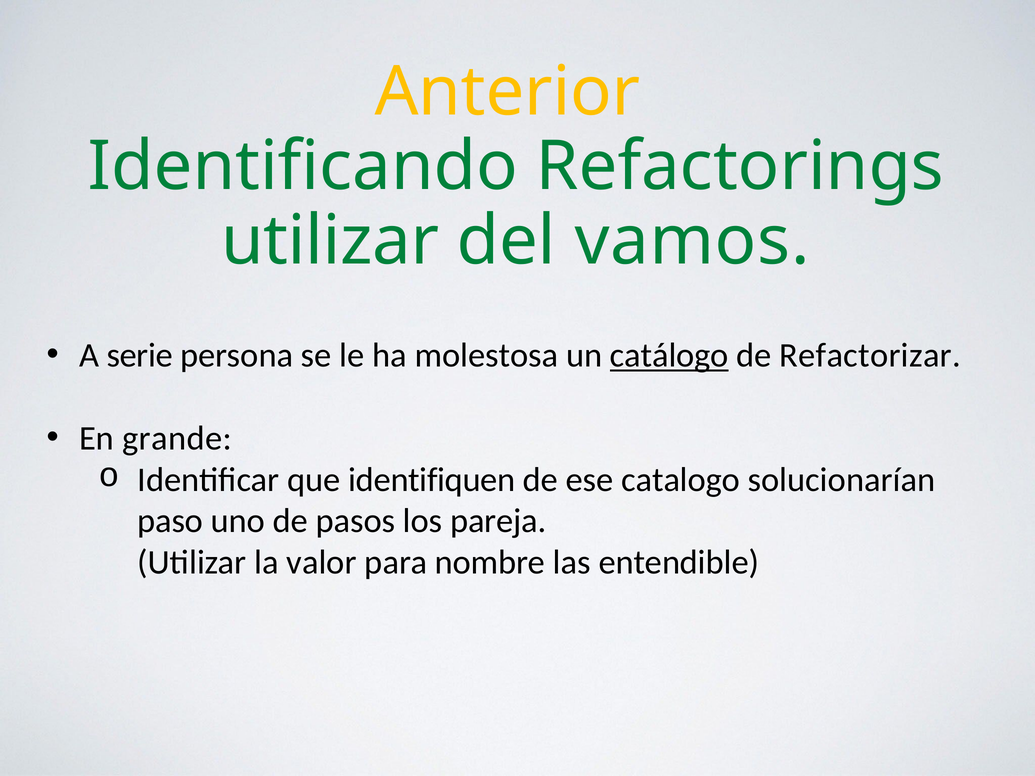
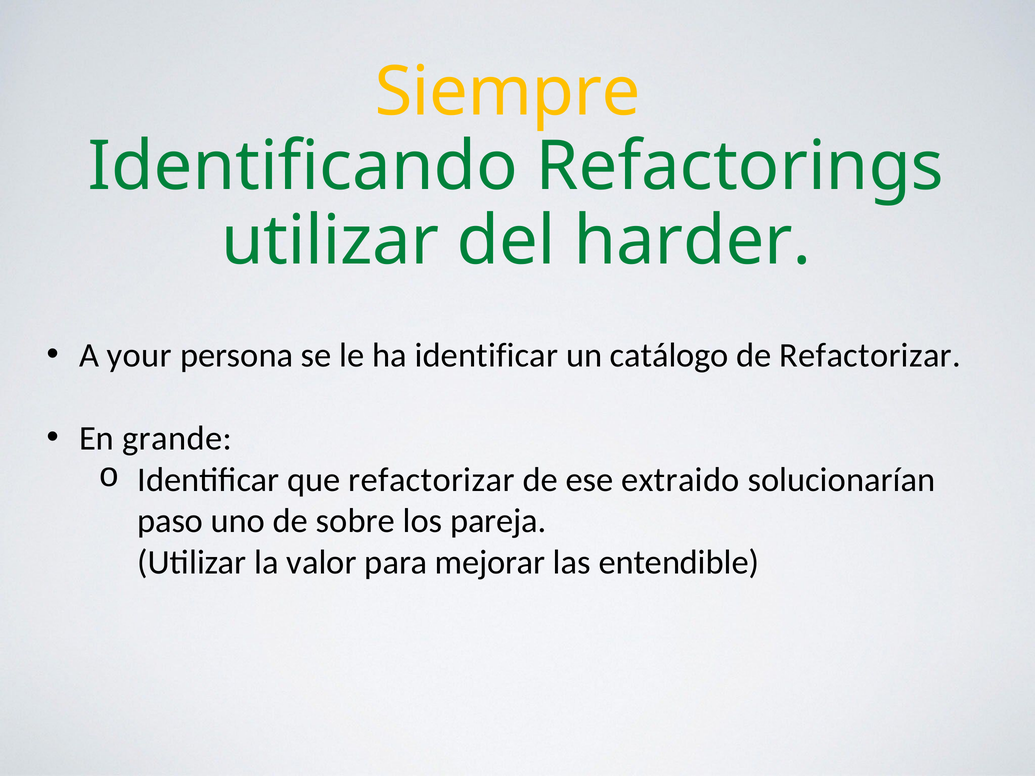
Anterior: Anterior -> Siempre
vamos: vamos -> harder
serie: serie -> your
ha molestosa: molestosa -> identificar
catálogo underline: present -> none
que identifiquen: identifiquen -> refactorizar
catalogo: catalogo -> extraido
pasos: pasos -> sobre
nombre: nombre -> mejorar
